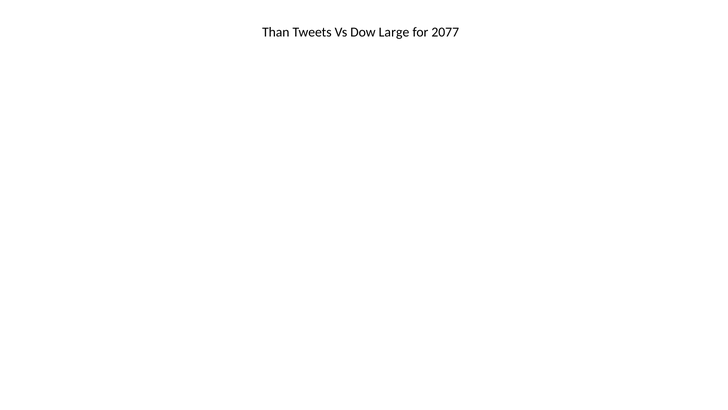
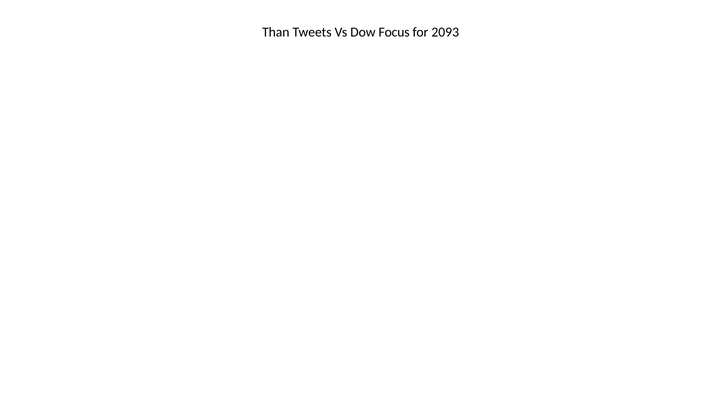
Large: Large -> Focus
2077: 2077 -> 2093
